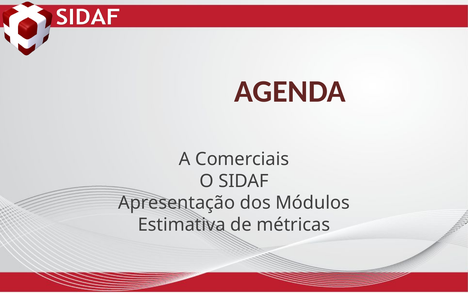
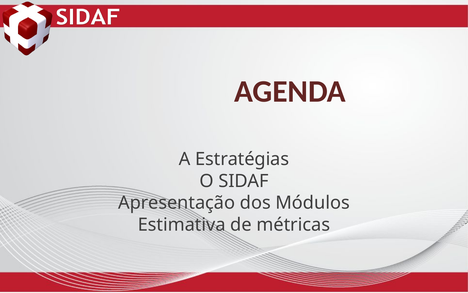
Comerciais: Comerciais -> Estratégias
